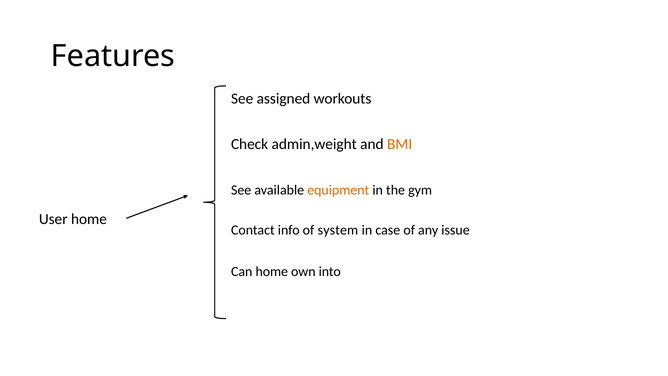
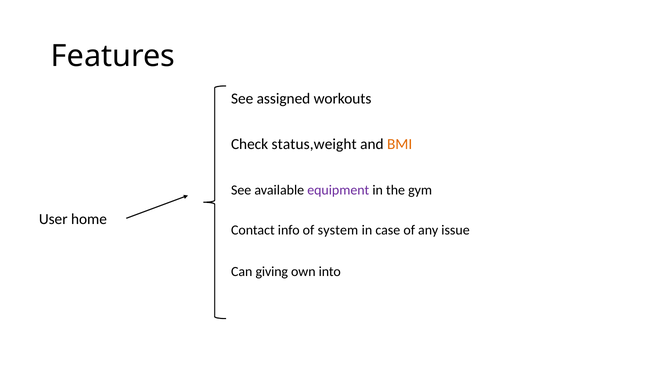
admin,weight: admin,weight -> status,weight
equipment colour: orange -> purple
Can home: home -> giving
